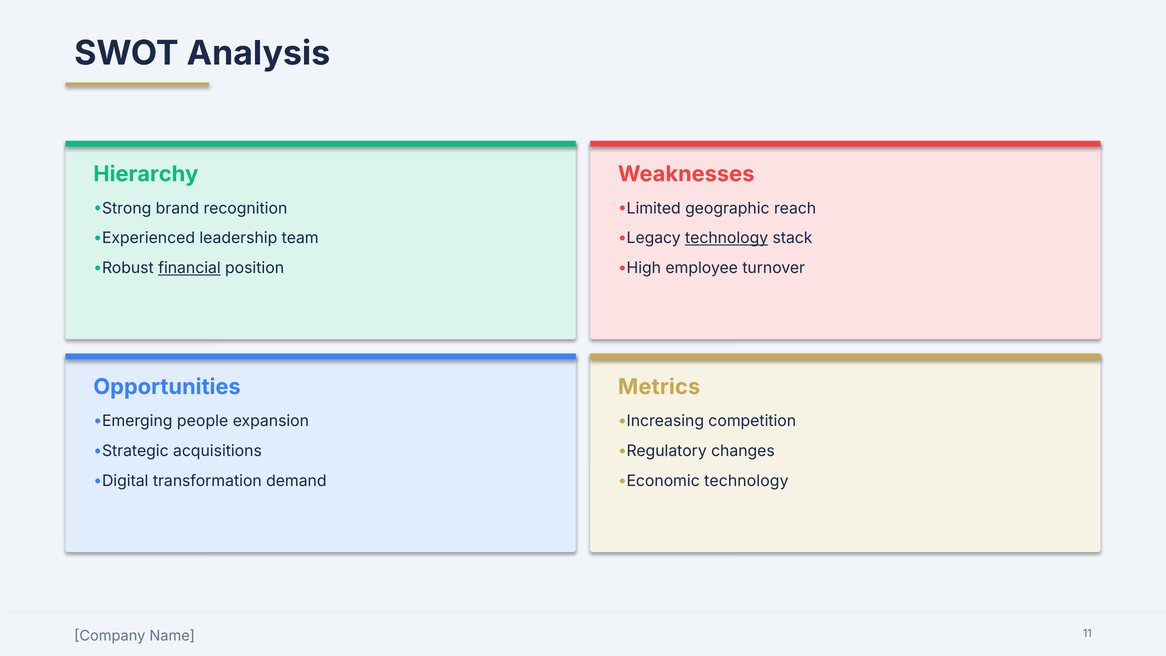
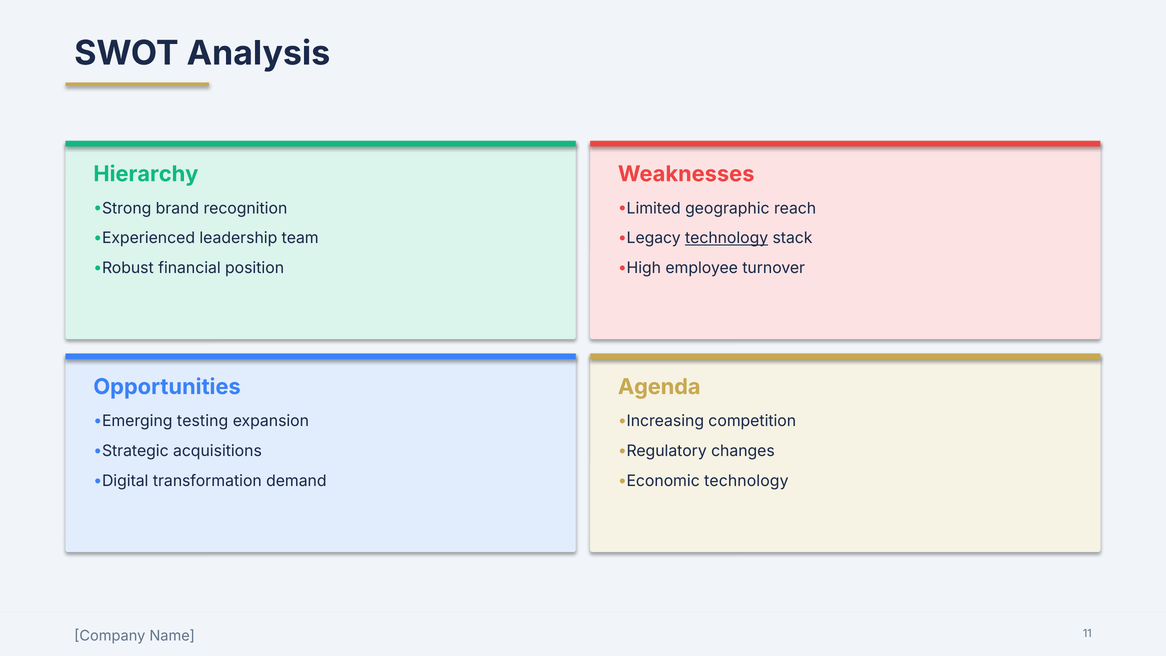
financial underline: present -> none
Metrics: Metrics -> Agenda
people: people -> testing
